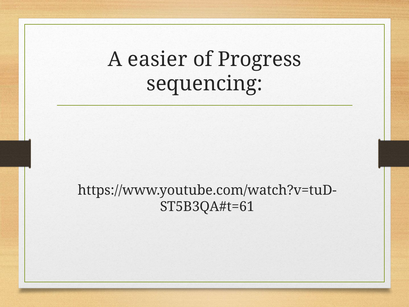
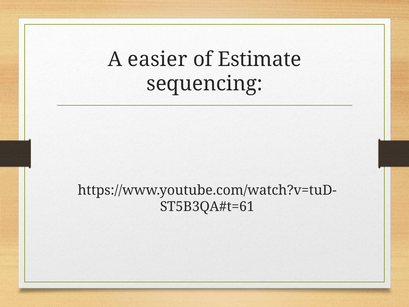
Progress: Progress -> Estimate
